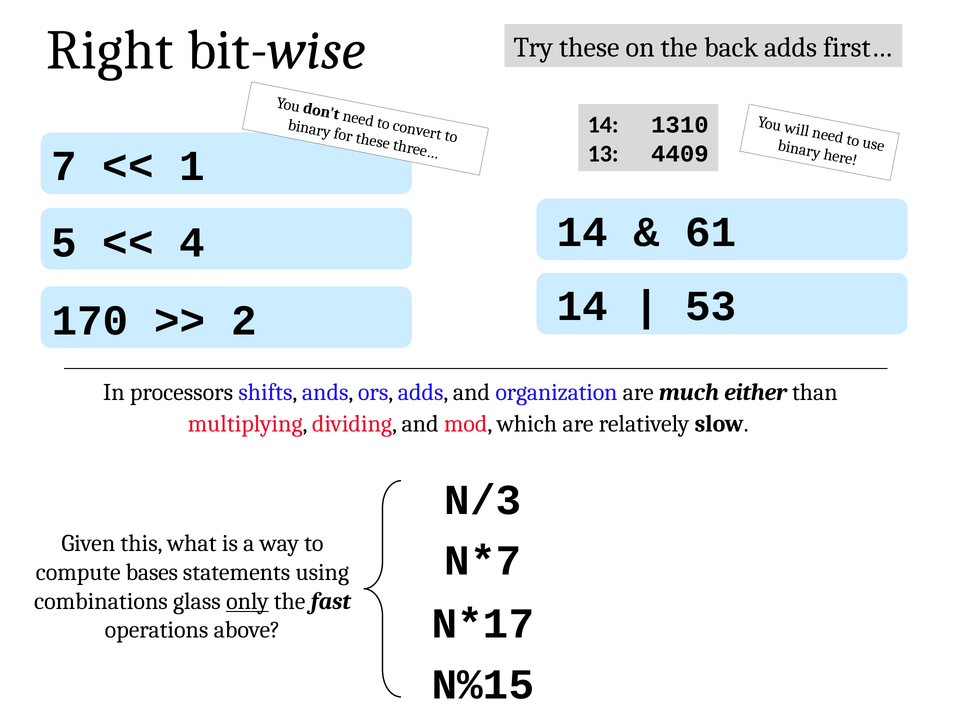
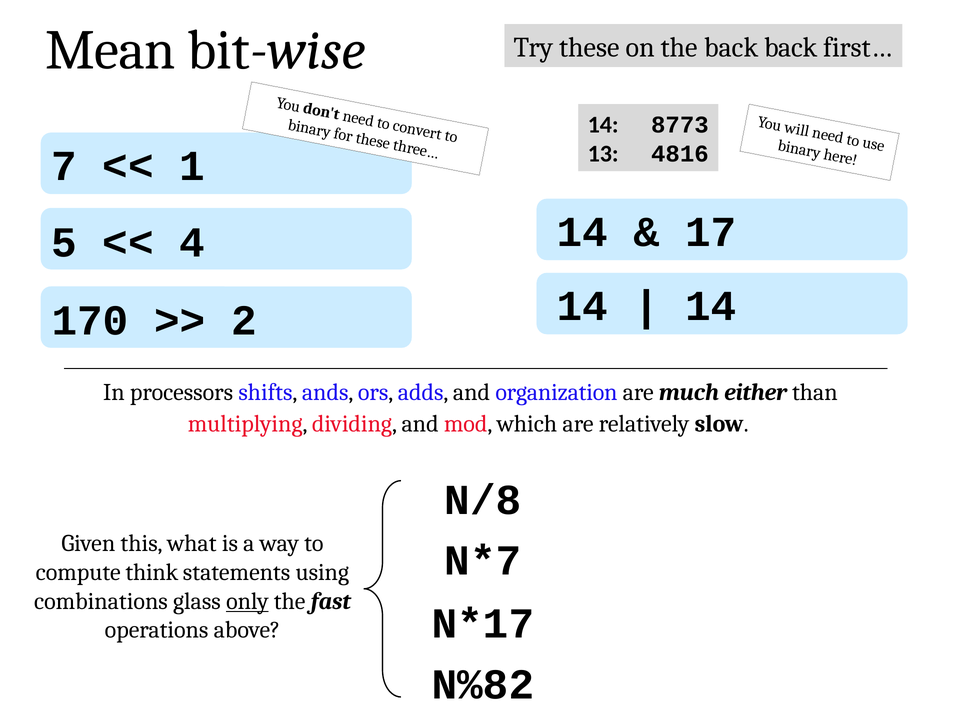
Right: Right -> Mean
back adds: adds -> back
1310: 1310 -> 8773
4409: 4409 -> 4816
61: 61 -> 17
53 at (711, 306): 53 -> 14
N/3: N/3 -> N/8
bases: bases -> think
N%15: N%15 -> N%82
